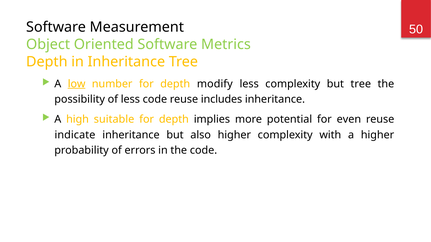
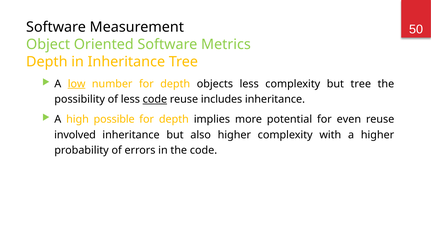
modify: modify -> objects
code at (155, 100) underline: none -> present
suitable: suitable -> possible
indicate: indicate -> involved
